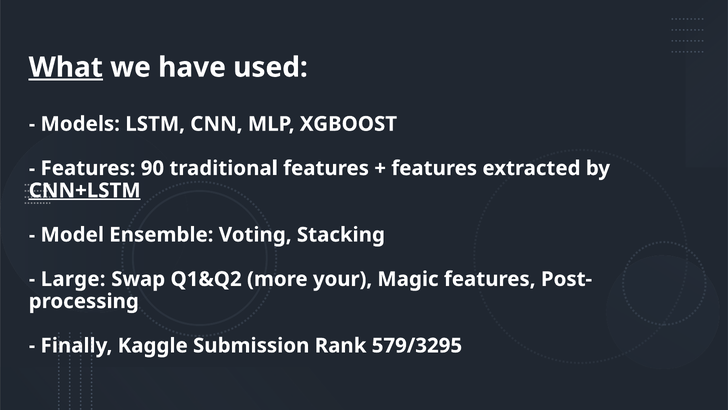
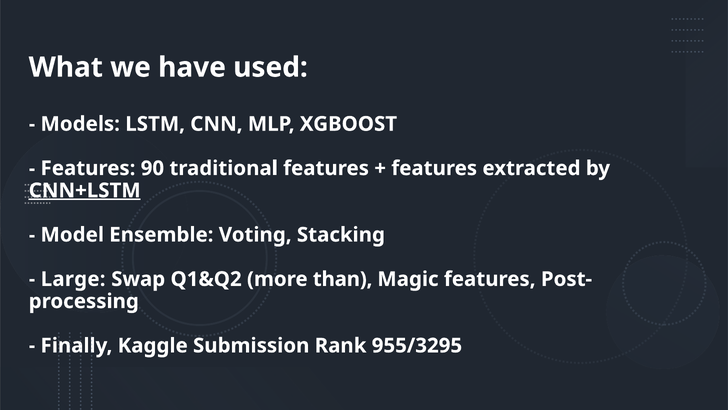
What underline: present -> none
your: your -> than
579/3295: 579/3295 -> 955/3295
